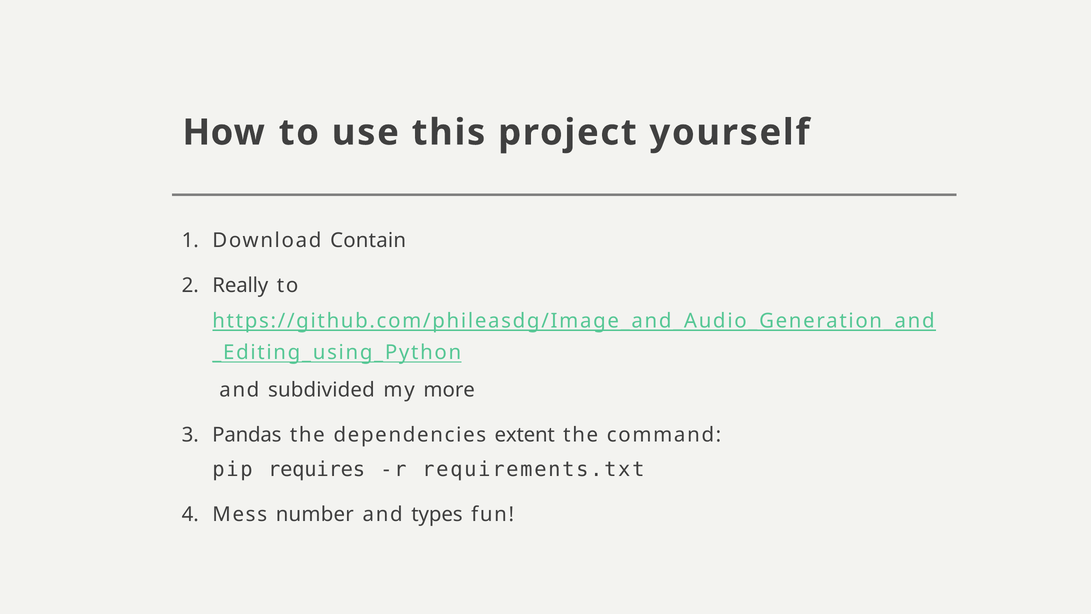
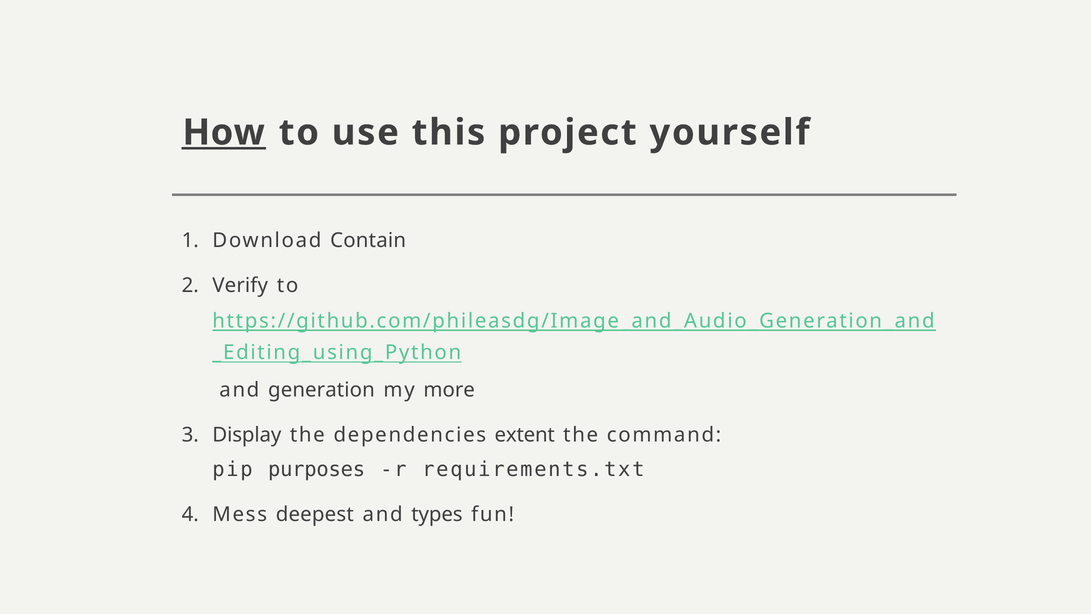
How underline: none -> present
Really: Really -> Verify
subdivided: subdivided -> generation
Pandas: Pandas -> Display
requires: requires -> purposes
number: number -> deepest
